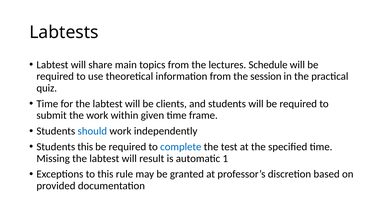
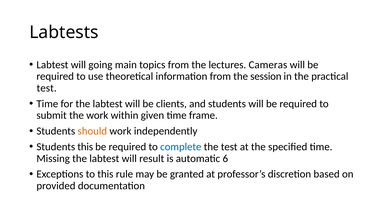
share: share -> going
Schedule: Schedule -> Cameras
quiz at (47, 88): quiz -> test
should colour: blue -> orange
1: 1 -> 6
